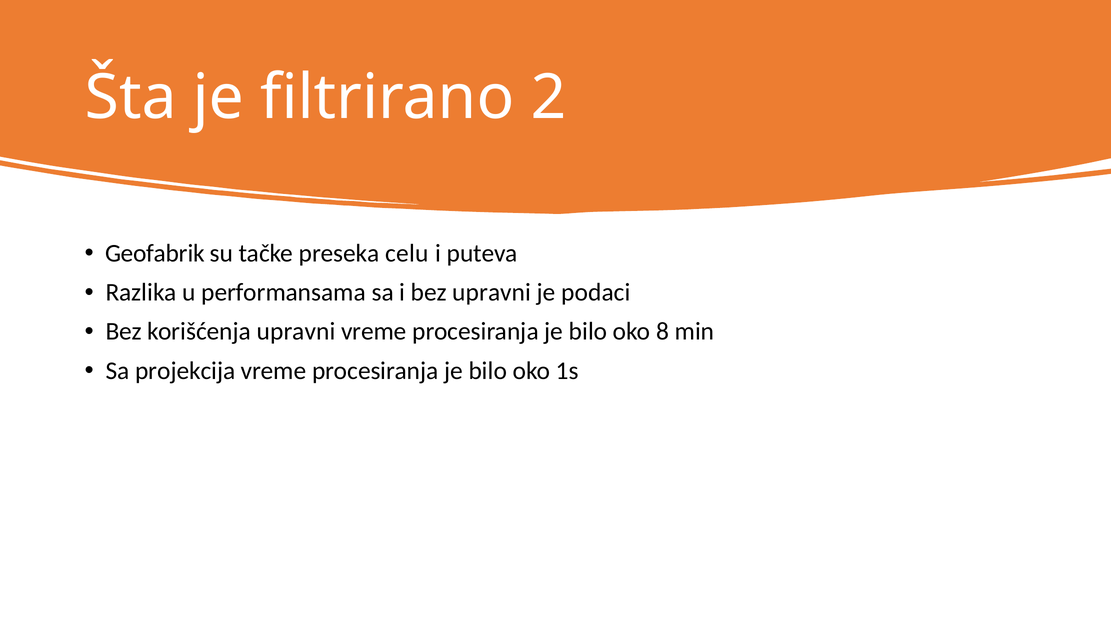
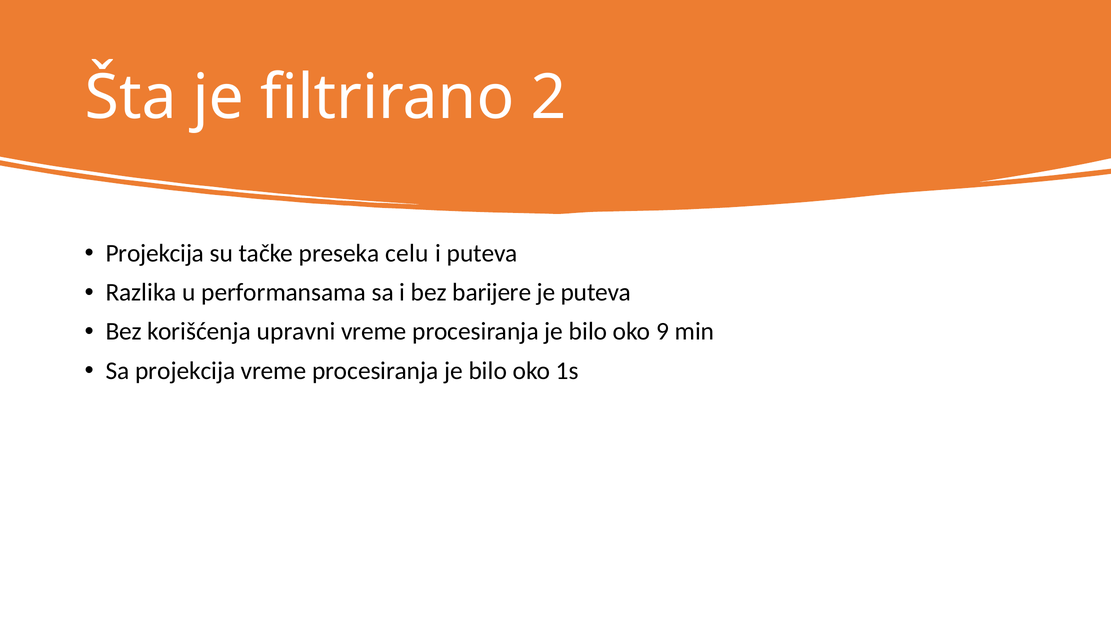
Geofabrik at (155, 253): Geofabrik -> Projekcija
bez upravni: upravni -> barijere
je podaci: podaci -> puteva
8: 8 -> 9
